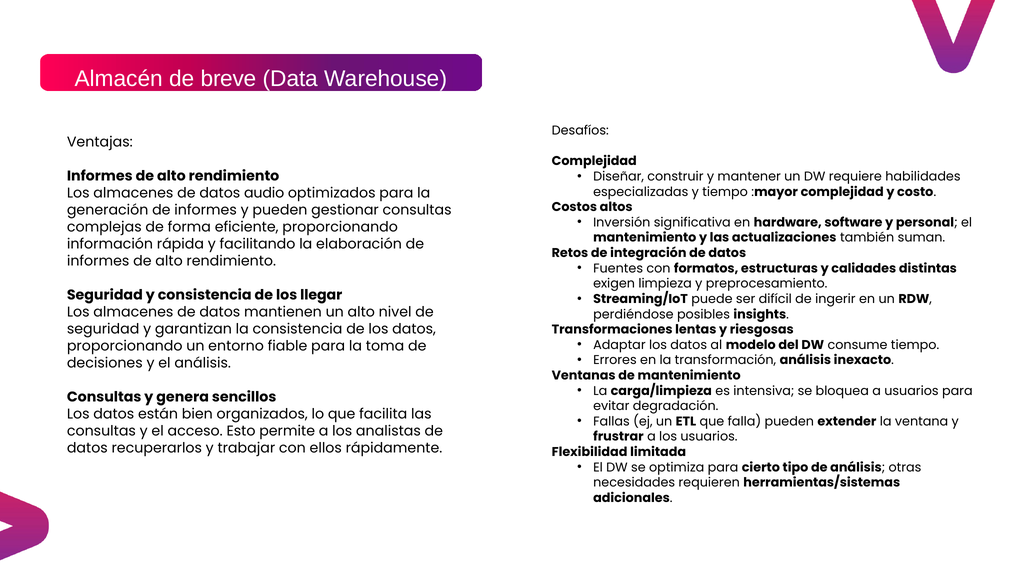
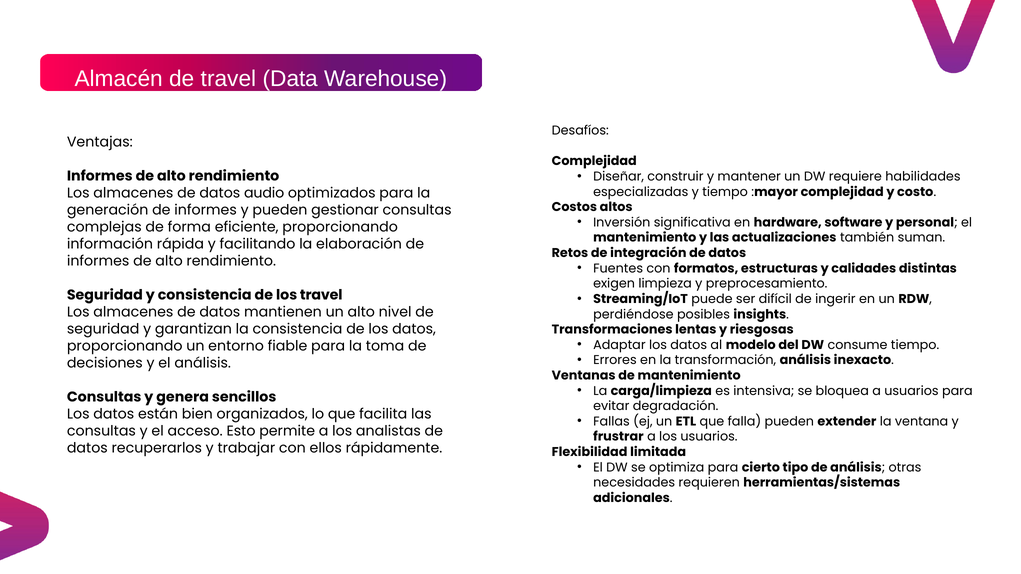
de breve: breve -> travel
los llegar: llegar -> travel
